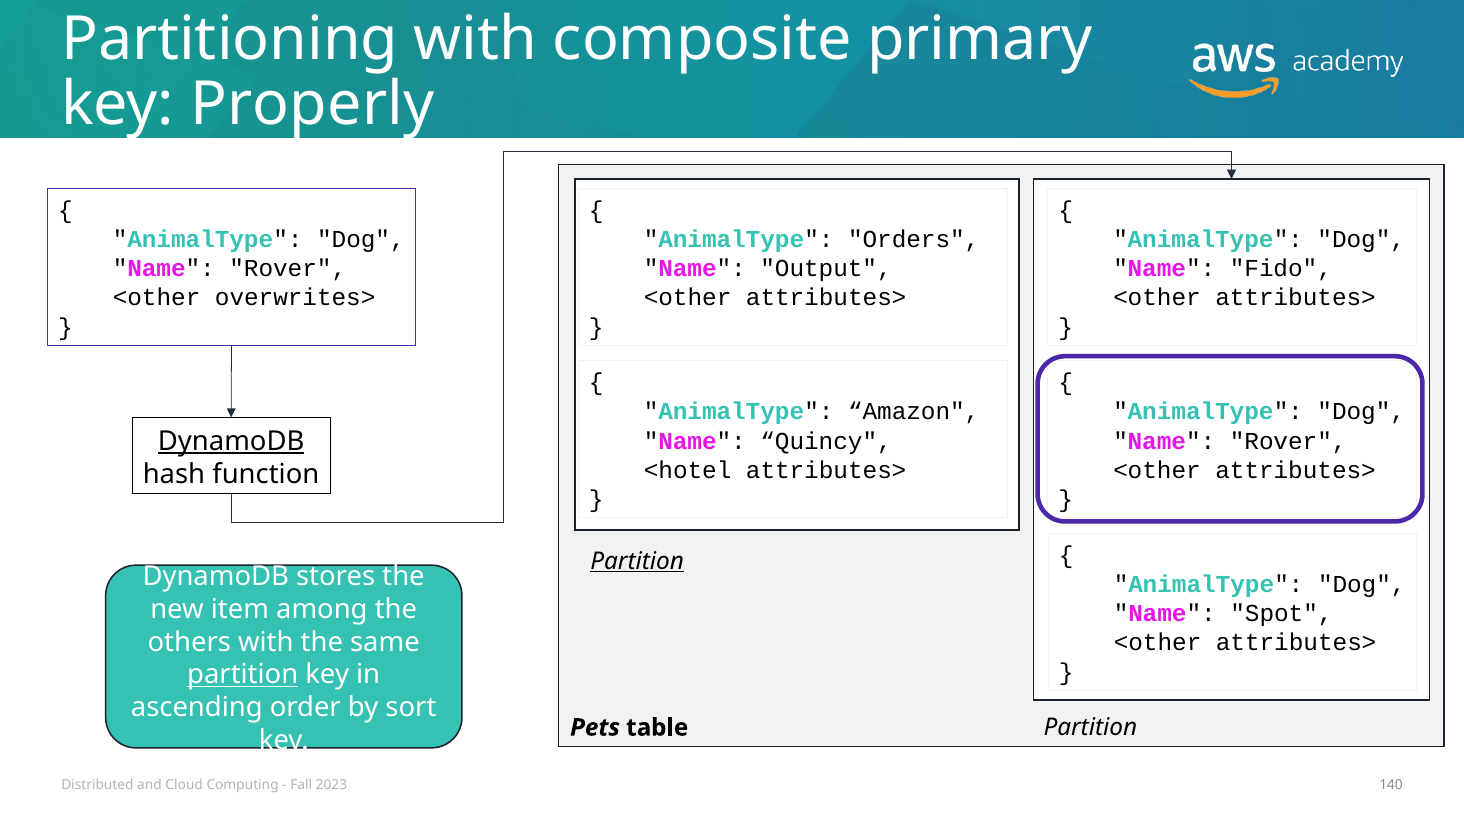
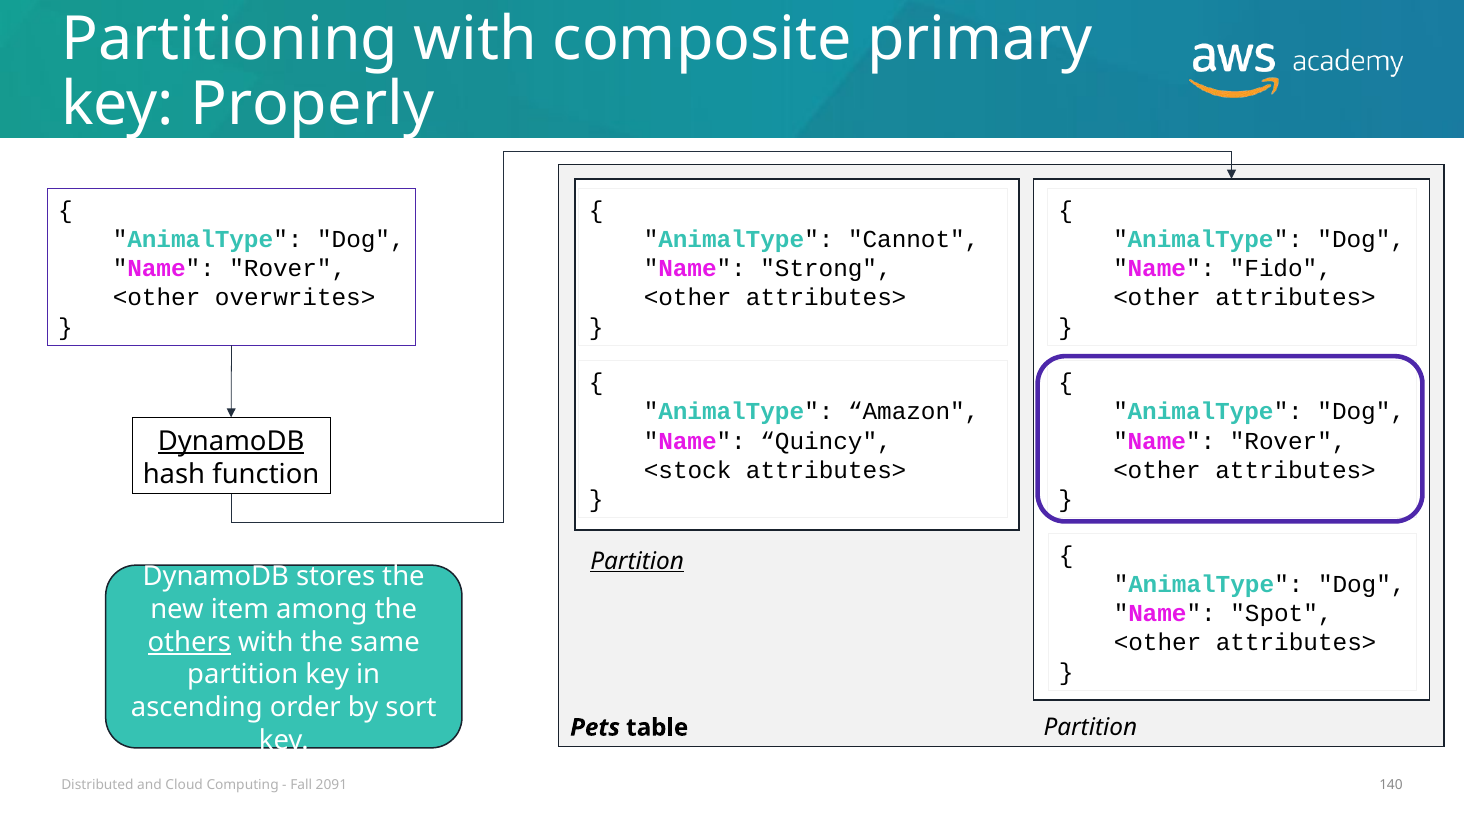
Orders: Orders -> Cannot
Output: Output -> Strong
<hotel: <hotel -> <stock
others underline: none -> present
partition at (243, 675) underline: present -> none
2023: 2023 -> 2091
